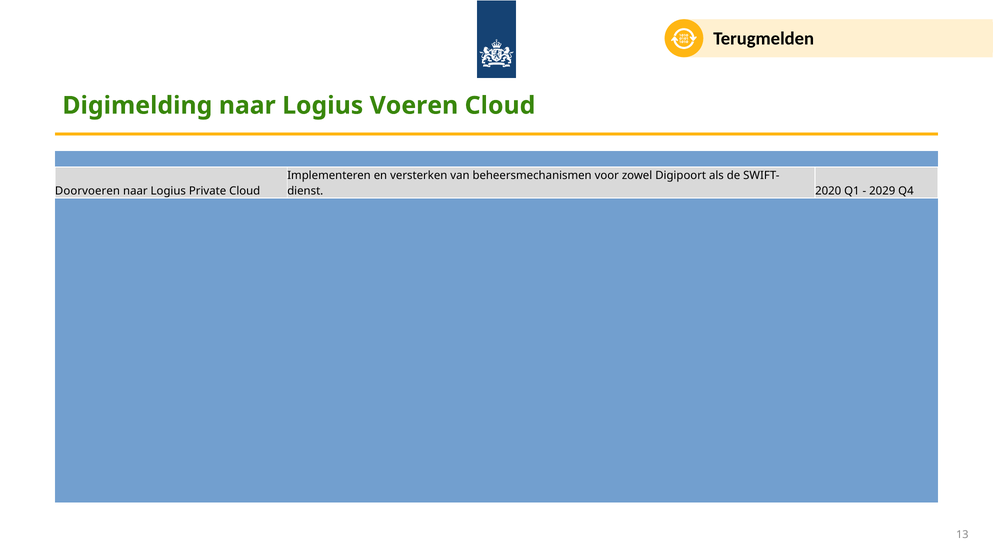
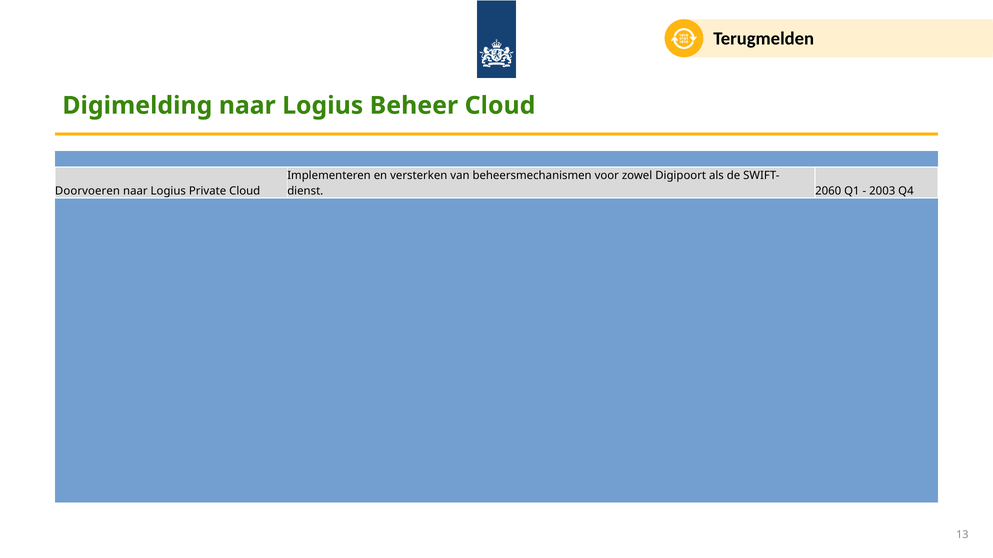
Voeren: Voeren -> Beheer
2020: 2020 -> 2060
2029: 2029 -> 2003
